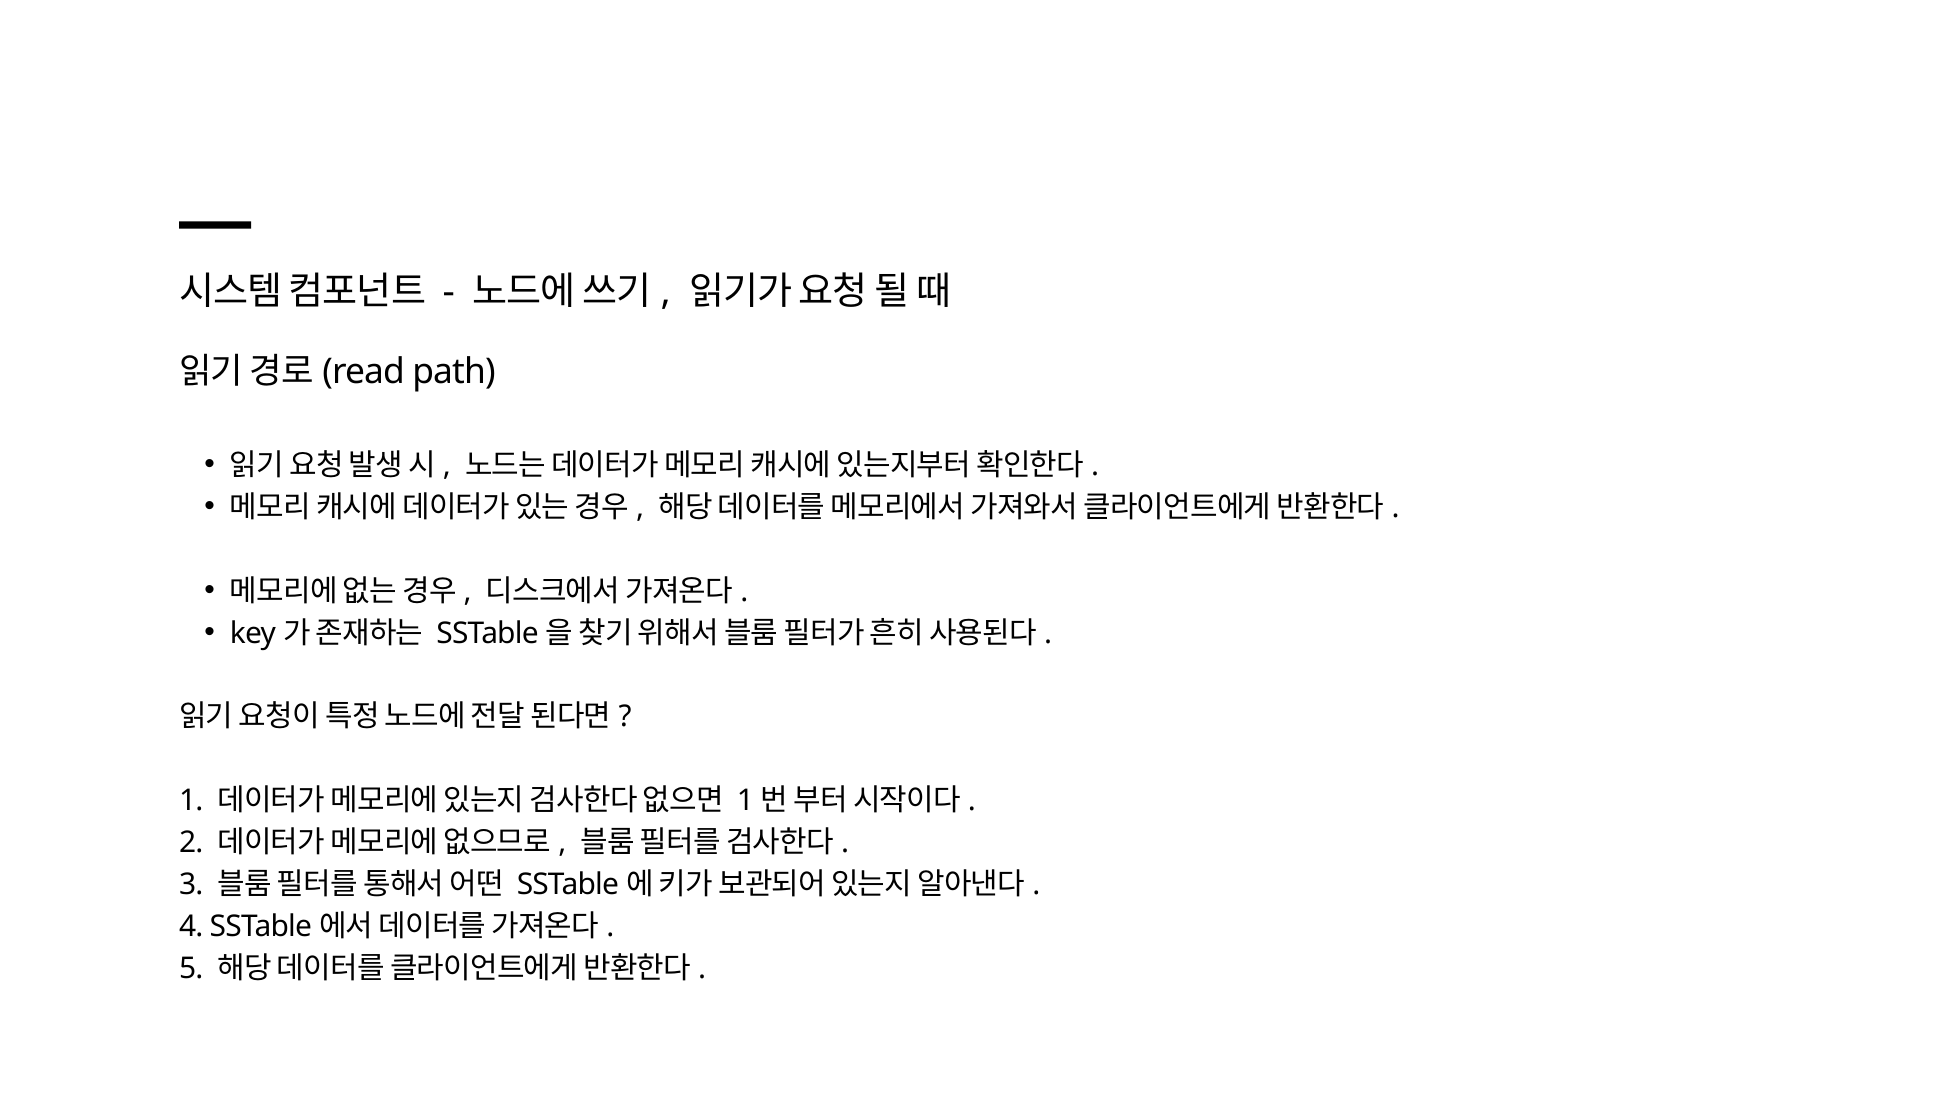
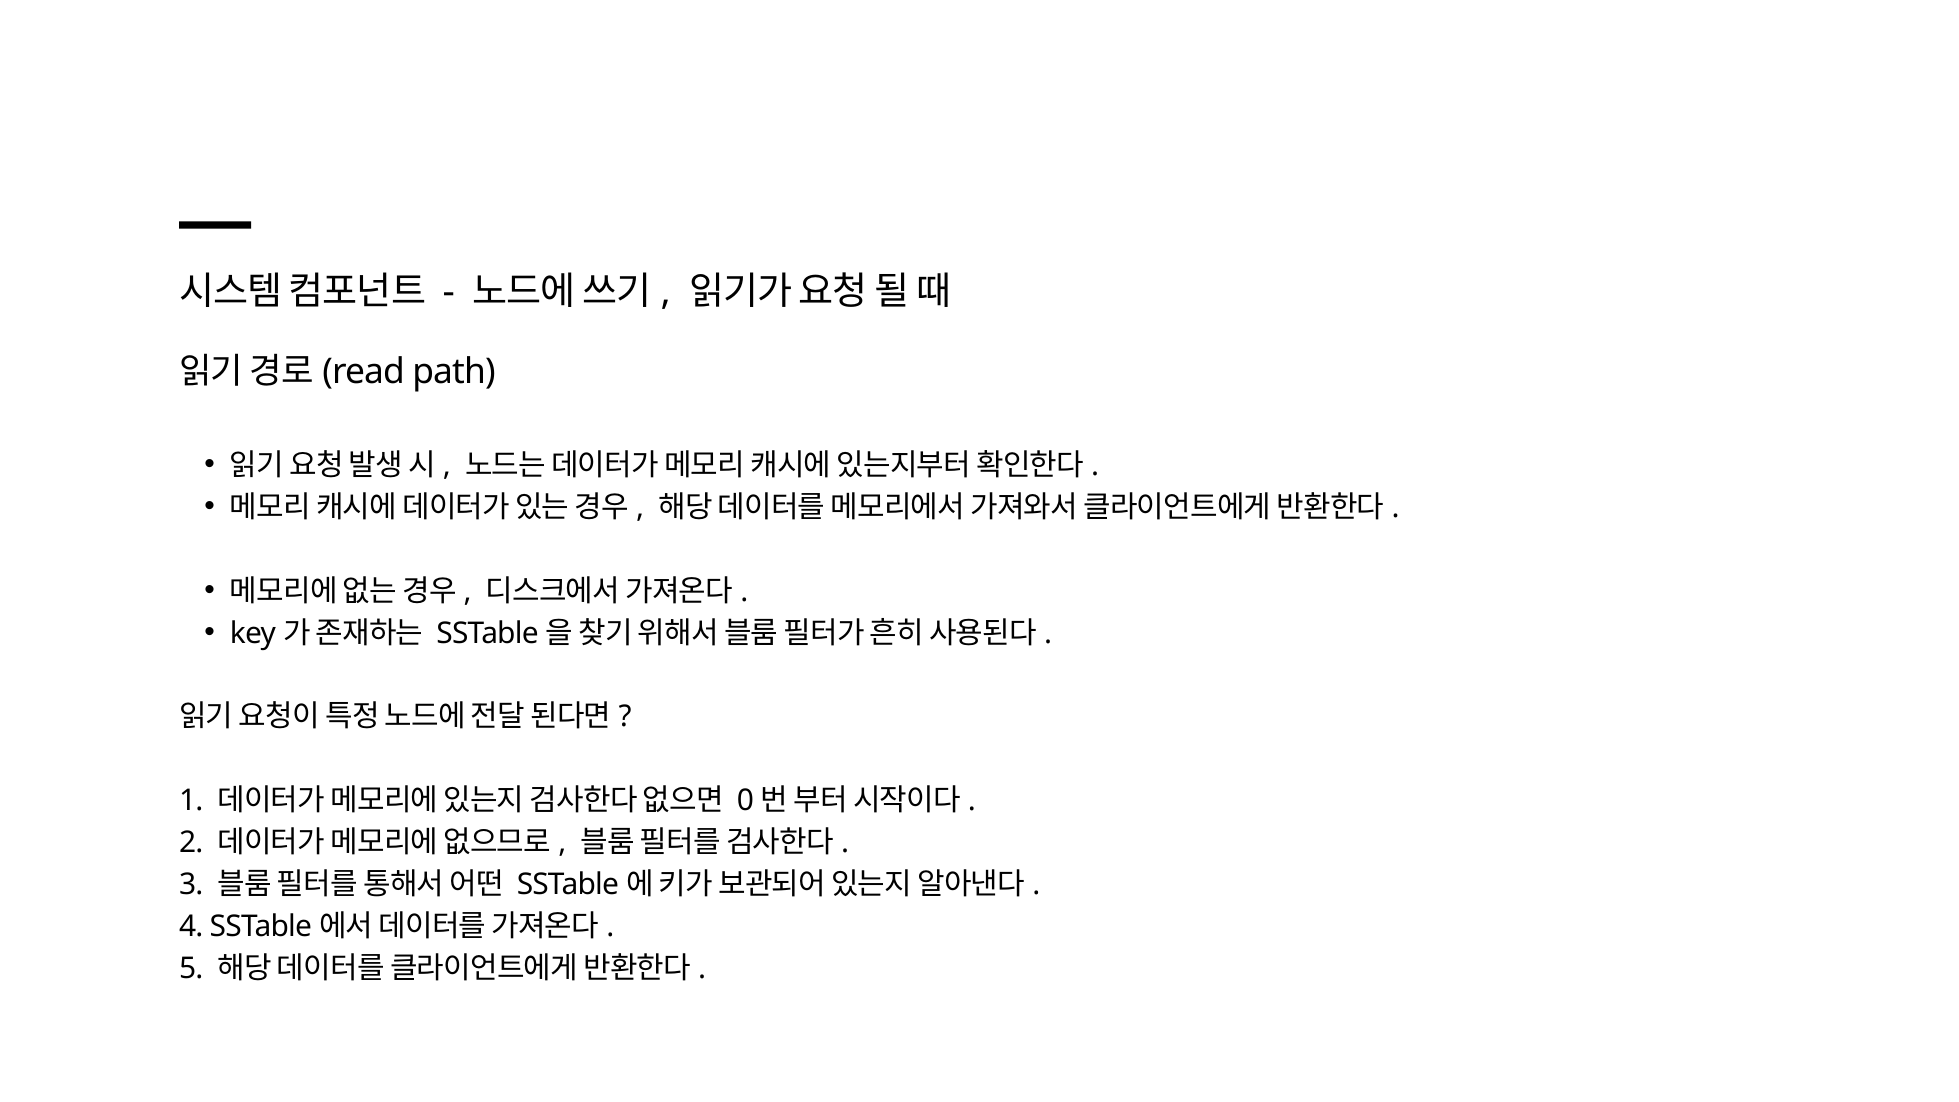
1 at (745, 801): 1 -> 0
